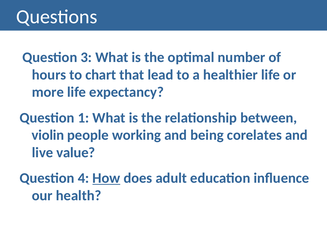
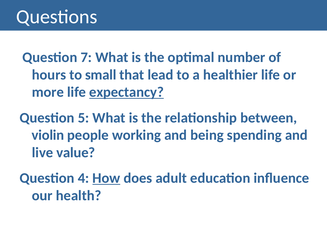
3: 3 -> 7
chart: chart -> small
expectancy underline: none -> present
1: 1 -> 5
corelates: corelates -> spending
